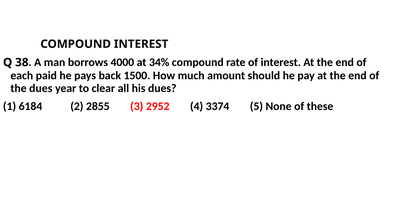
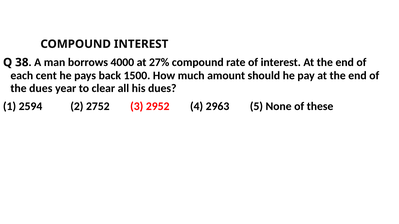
34%: 34% -> 27%
paid: paid -> cent
6184: 6184 -> 2594
2855: 2855 -> 2752
3374: 3374 -> 2963
